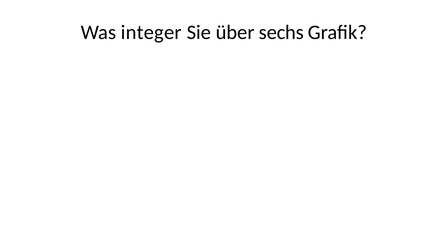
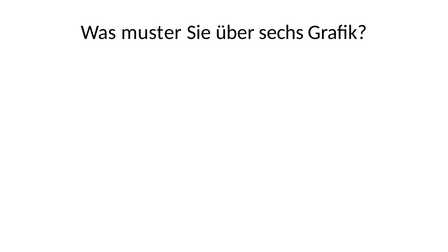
integer: integer -> muster
